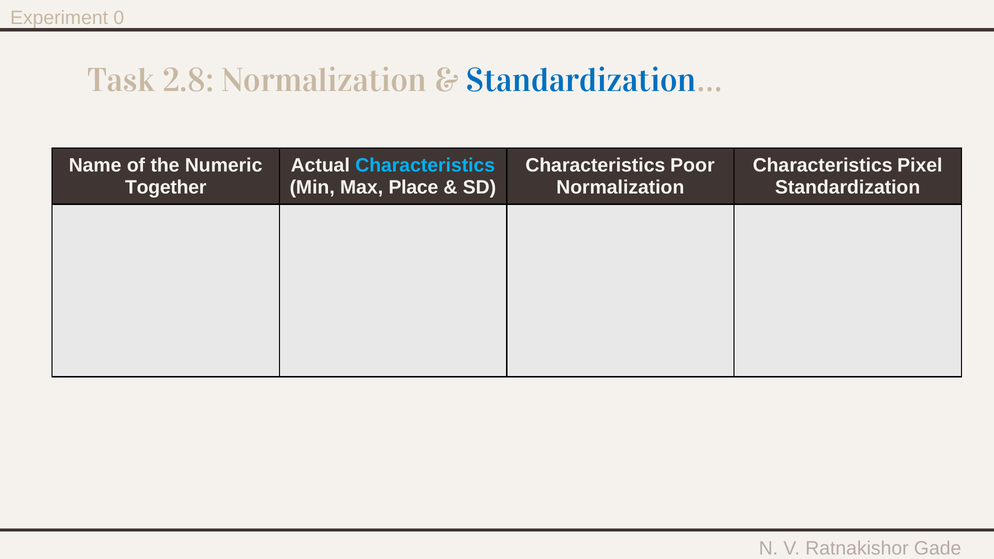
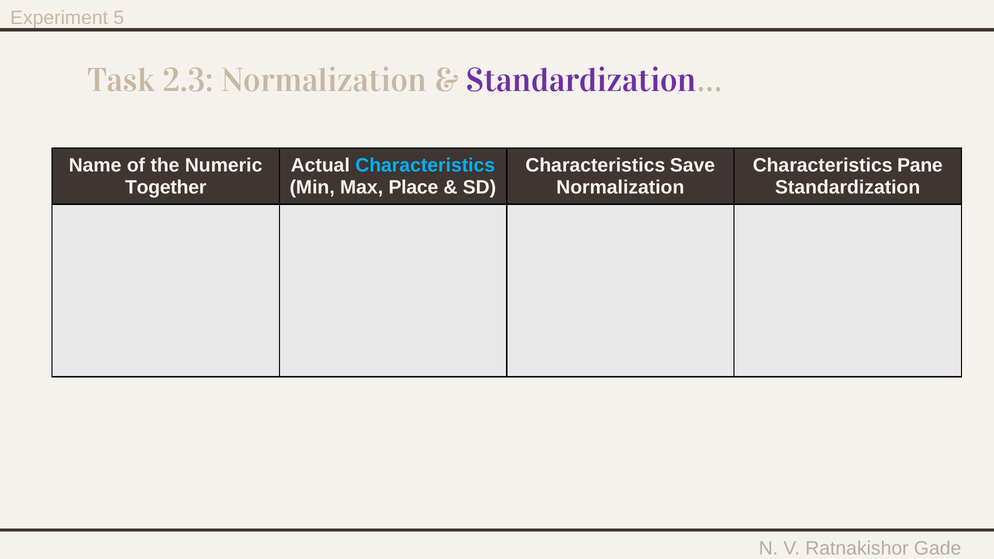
0: 0 -> 5
2.8: 2.8 -> 2.3
Standardization at (581, 81) colour: blue -> purple
Poor: Poor -> Save
Pixel: Pixel -> Pane
